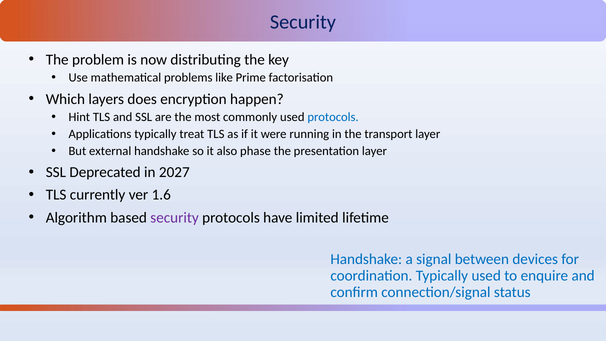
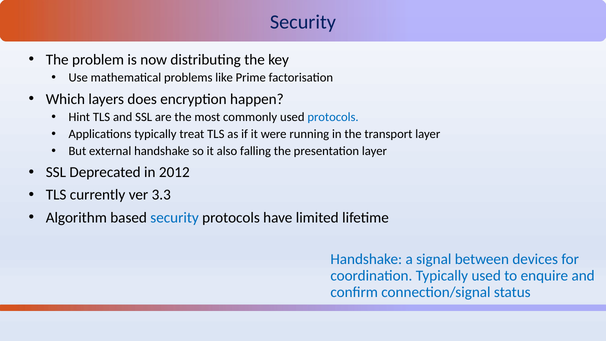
phase: phase -> falling
2027: 2027 -> 2012
1.6: 1.6 -> 3.3
security at (175, 217) colour: purple -> blue
